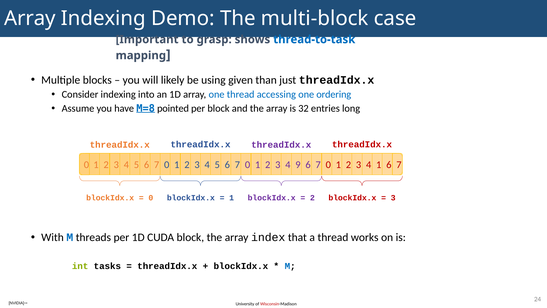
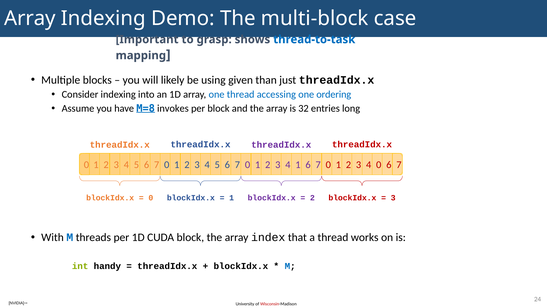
pointed: pointed -> invokes
4 9: 9 -> 1
4 1: 1 -> 0
tasks: tasks -> handy
